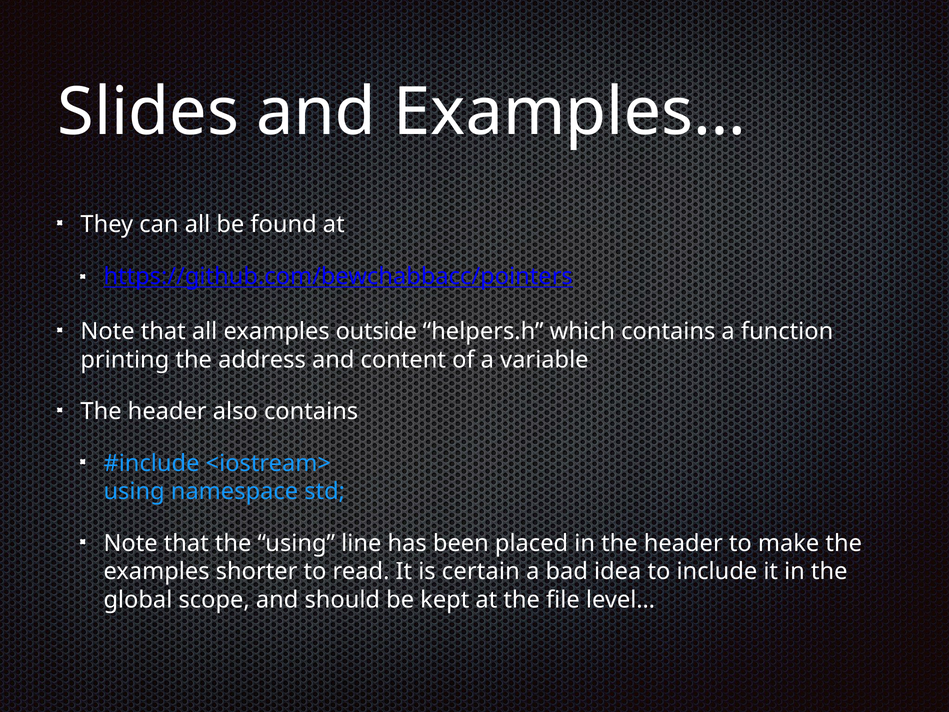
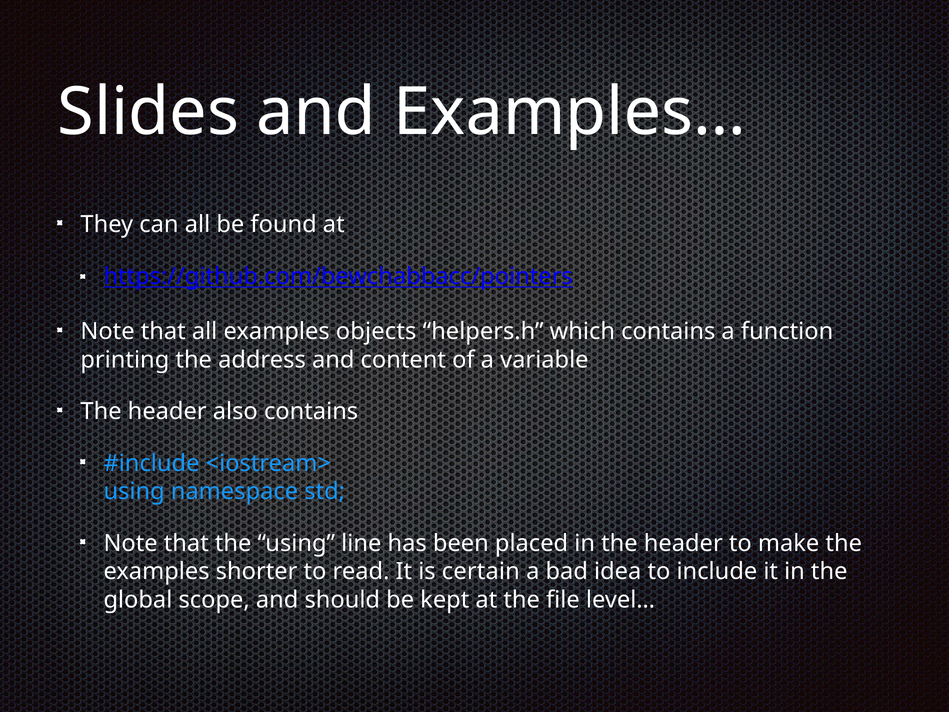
outside: outside -> objects
